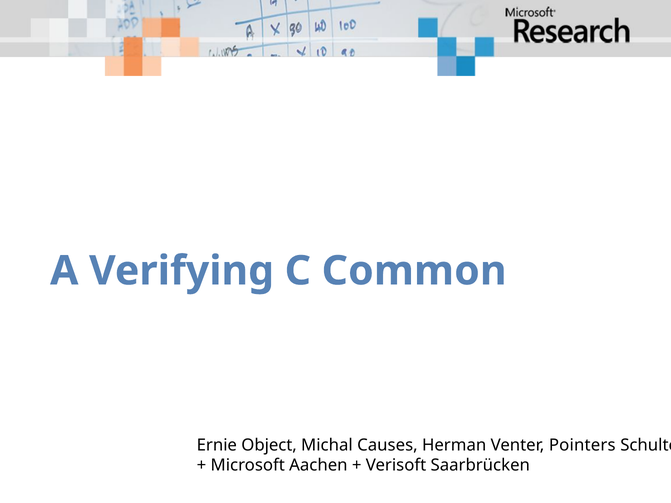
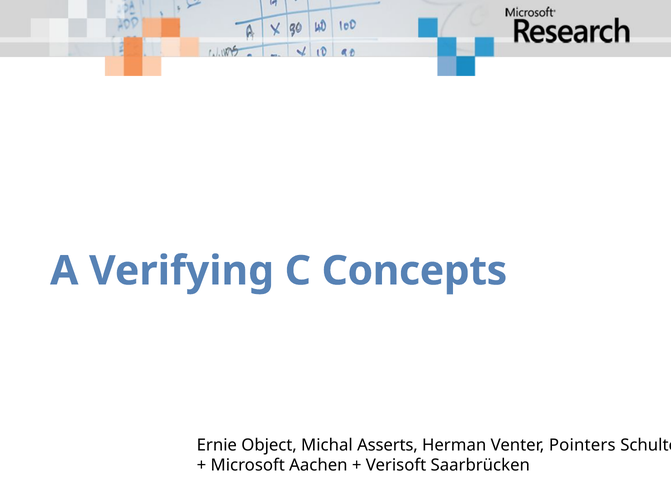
Common: Common -> Concepts
Causes: Causes -> Asserts
